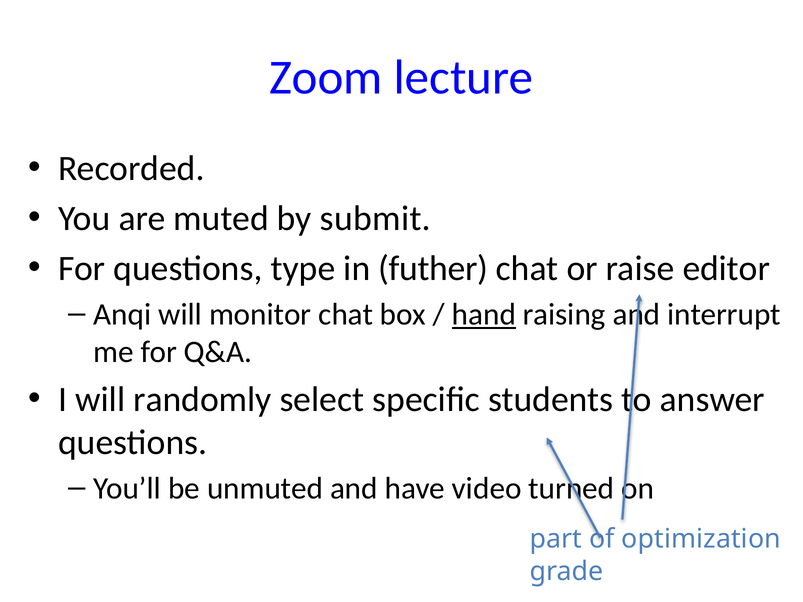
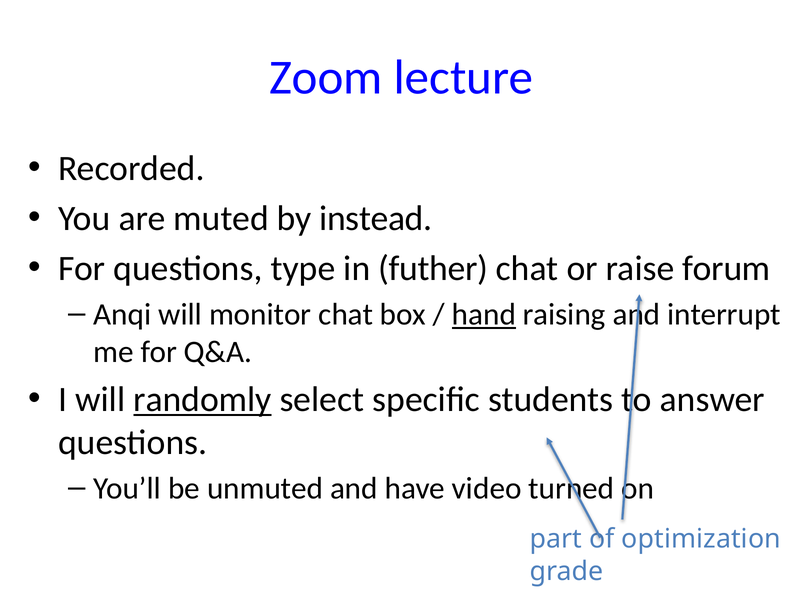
submit: submit -> instead
editor: editor -> forum
randomly underline: none -> present
